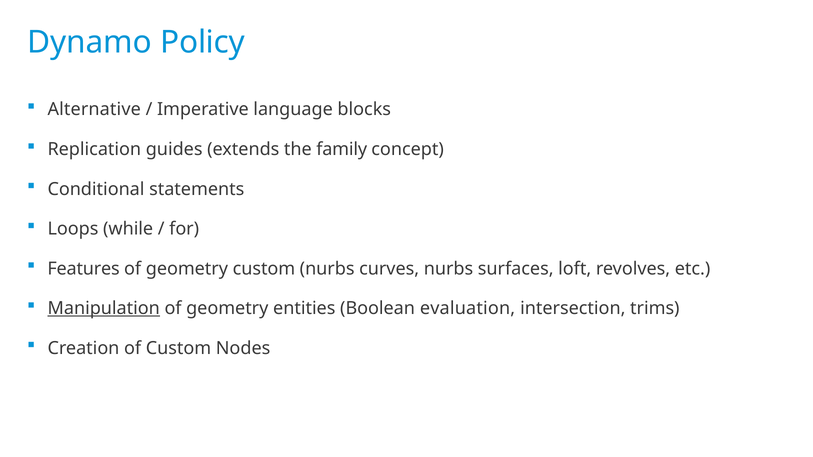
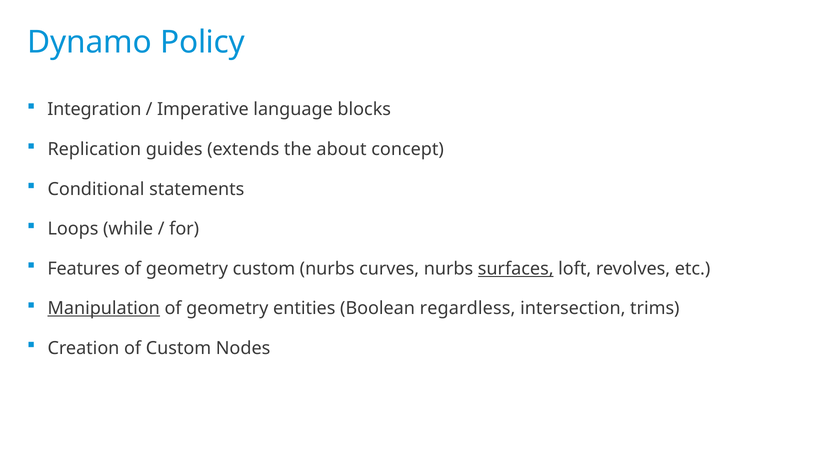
Alternative: Alternative -> Integration
family: family -> about
surfaces underline: none -> present
evaluation: evaluation -> regardless
